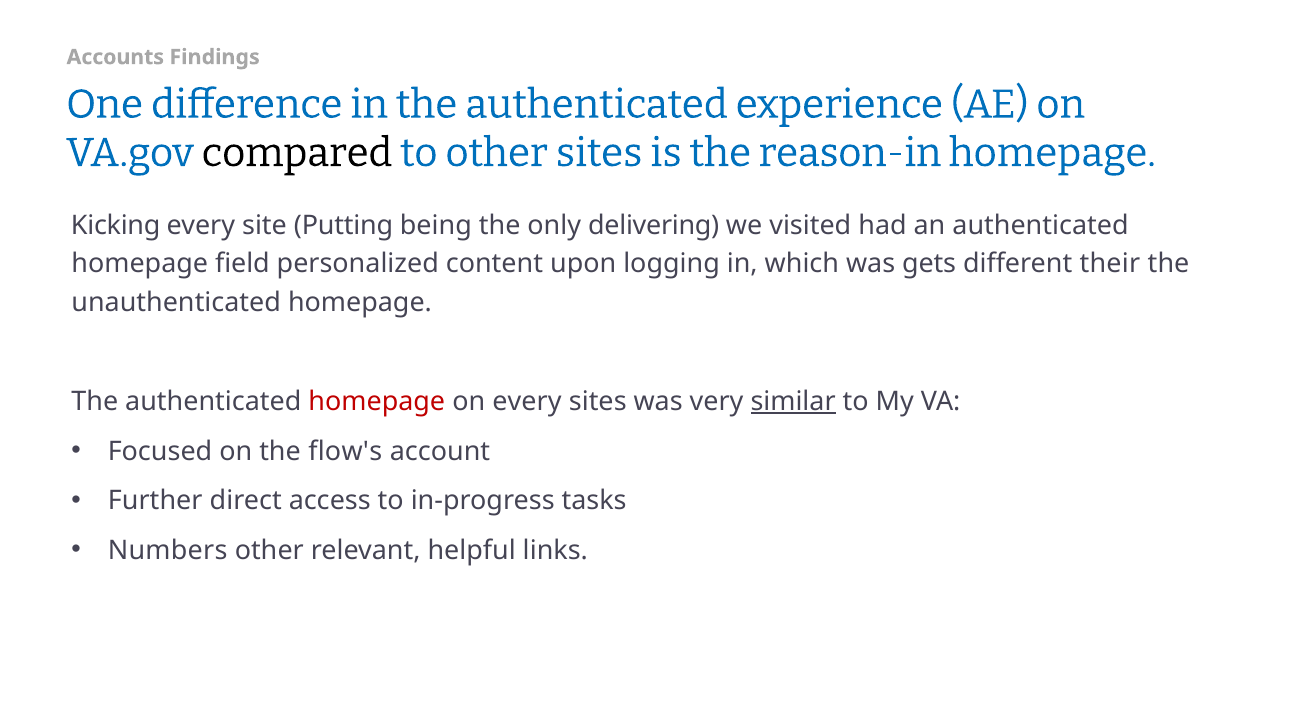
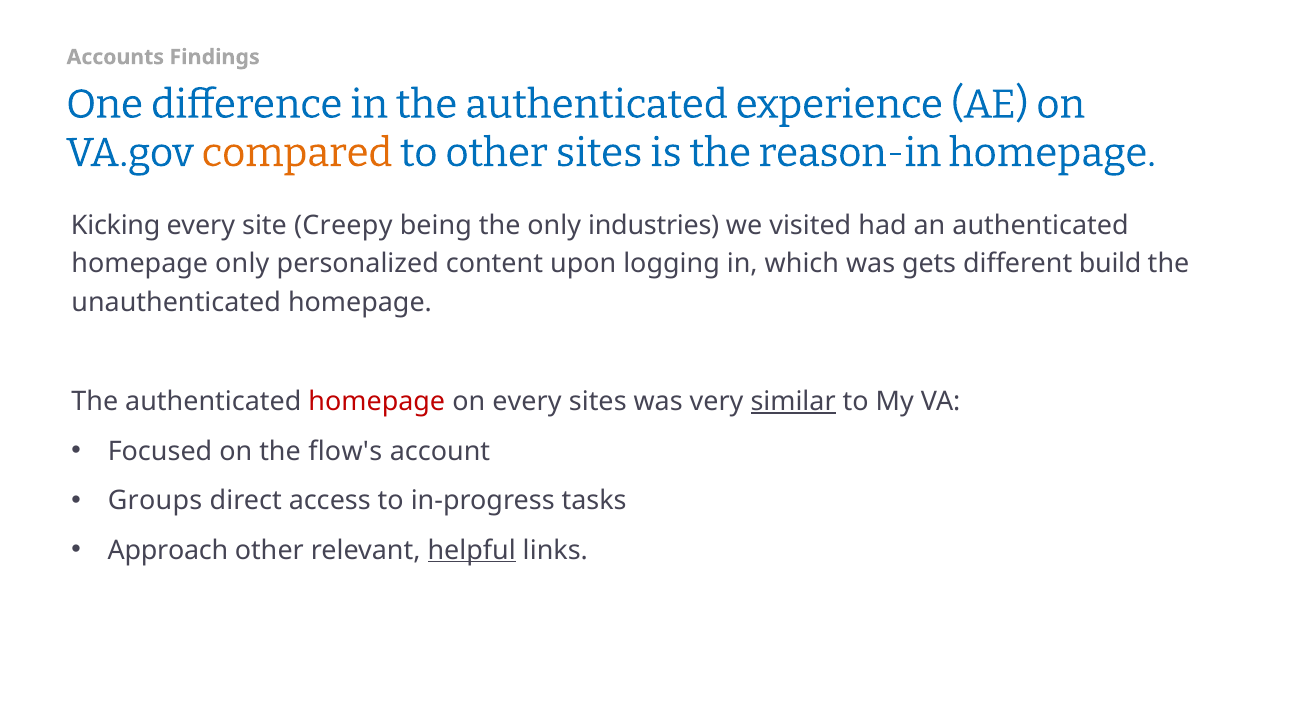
compared colour: black -> orange
Putting: Putting -> Creepy
delivering: delivering -> industries
homepage field: field -> only
their: their -> build
Further: Further -> Groups
Numbers: Numbers -> Approach
helpful underline: none -> present
